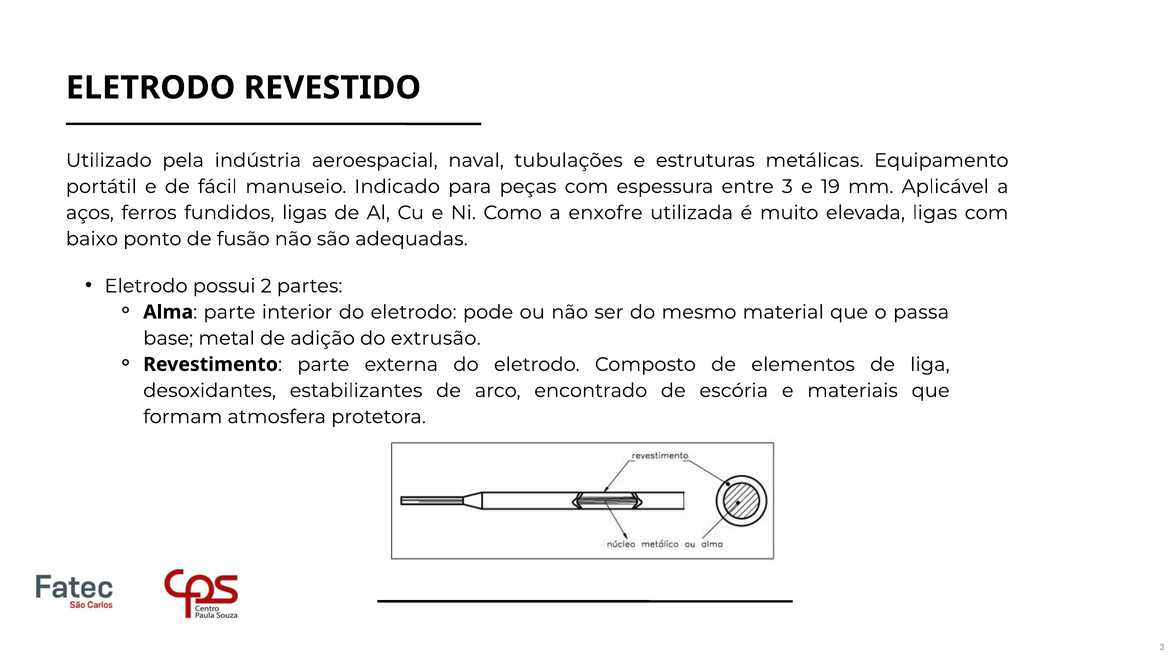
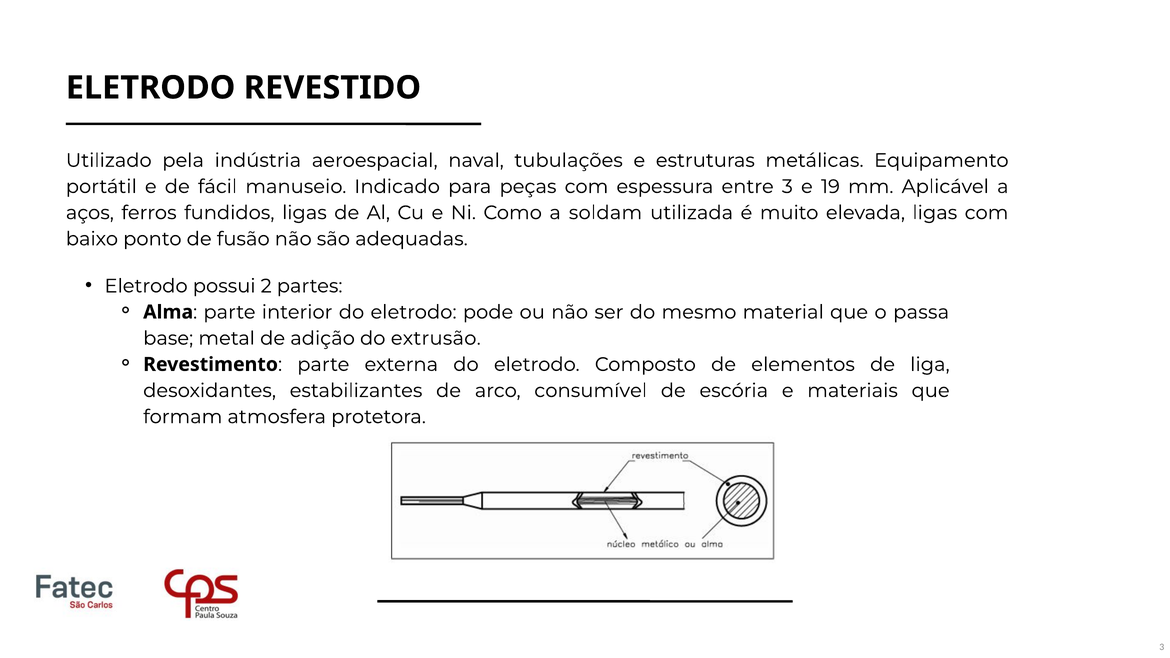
enxofre: enxofre -> soldam
encontrado: encontrado -> consumível
